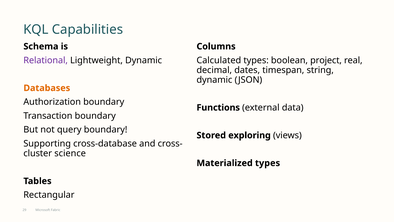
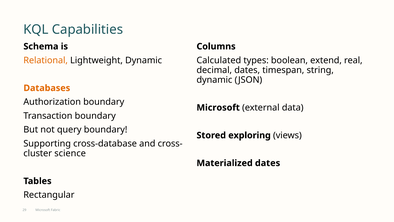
Relational colour: purple -> orange
project: project -> extend
Functions at (218, 107): Functions -> Microsoft
Materialized types: types -> dates
